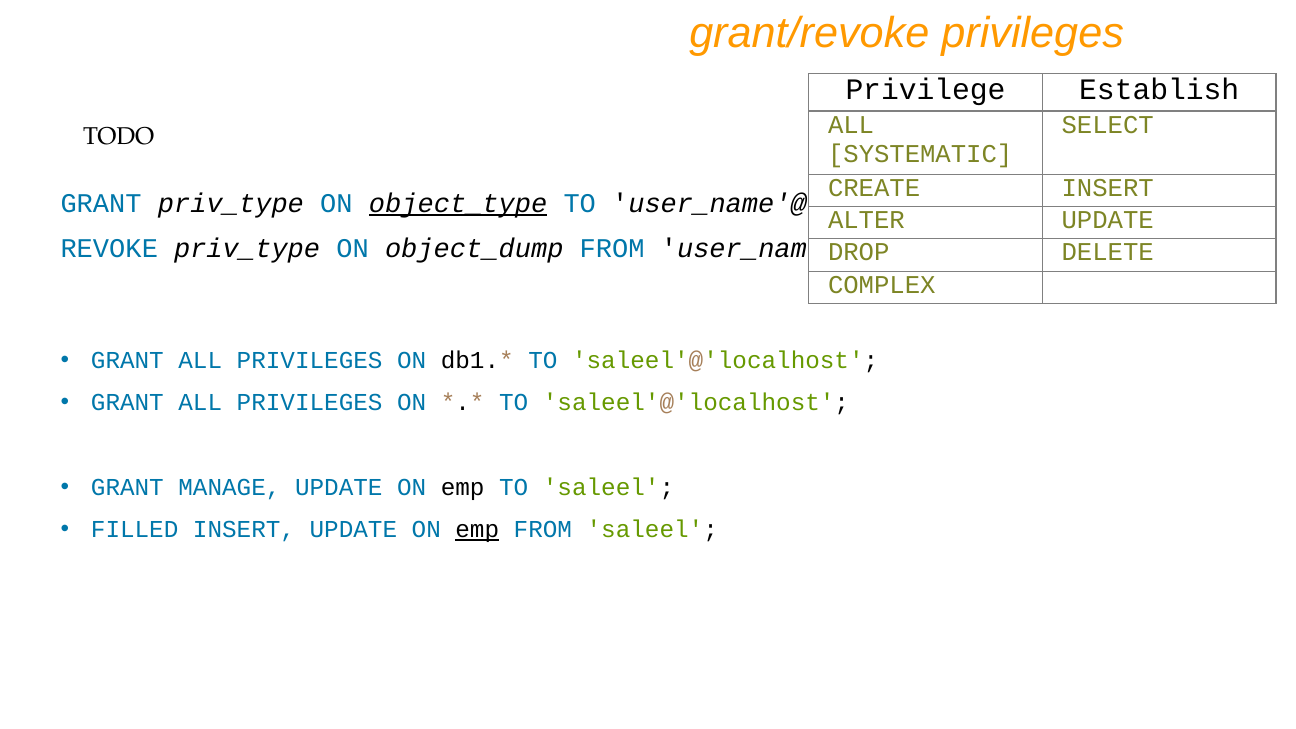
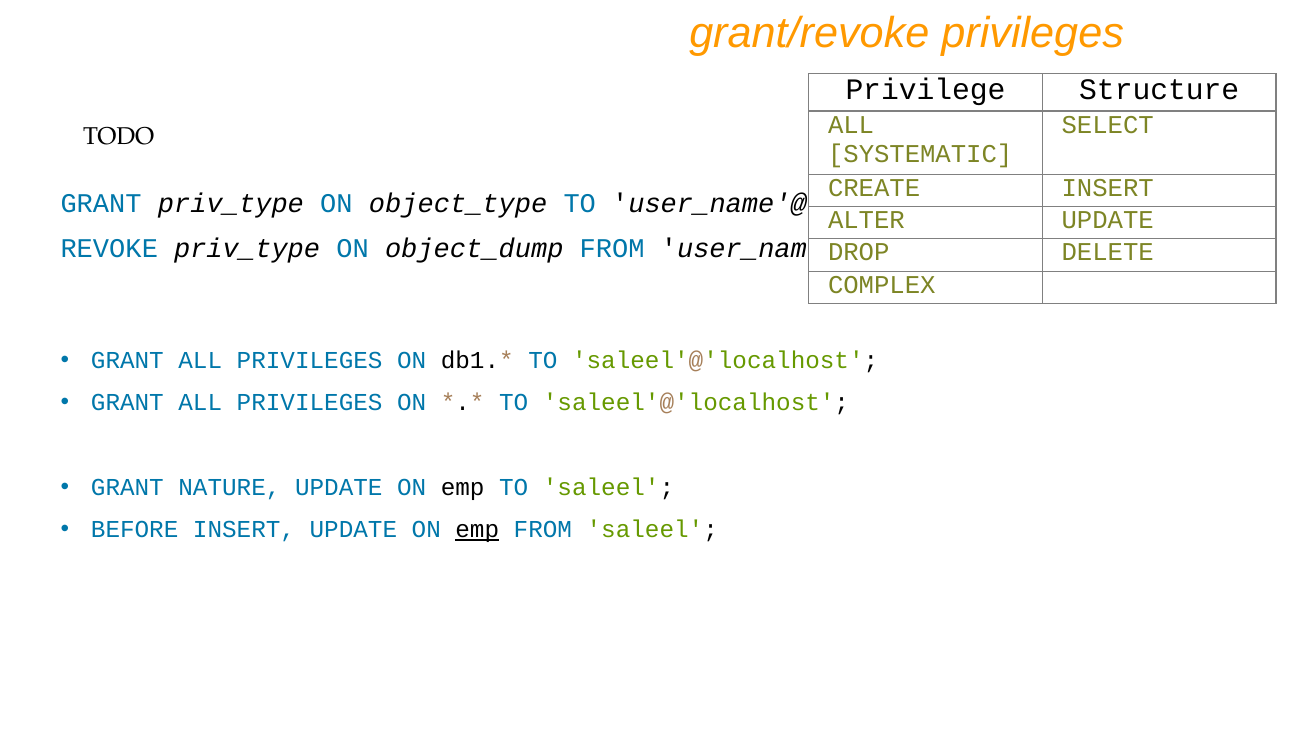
Establish: Establish -> Structure
object_type underline: present -> none
MANAGE: MANAGE -> NATURE
FILLED: FILLED -> BEFORE
